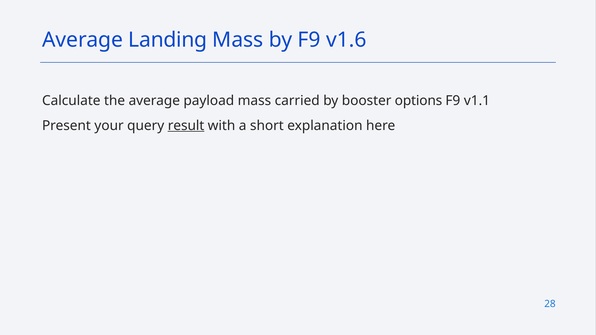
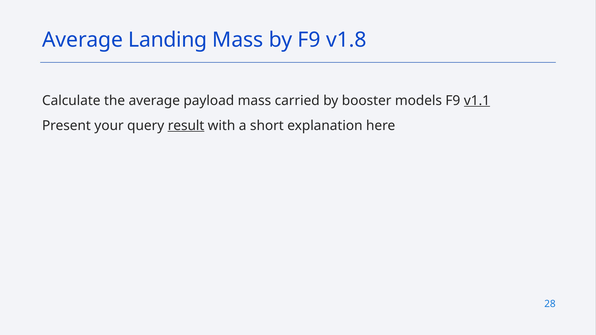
v1.6: v1.6 -> v1.8
options: options -> models
v1.1 underline: none -> present
